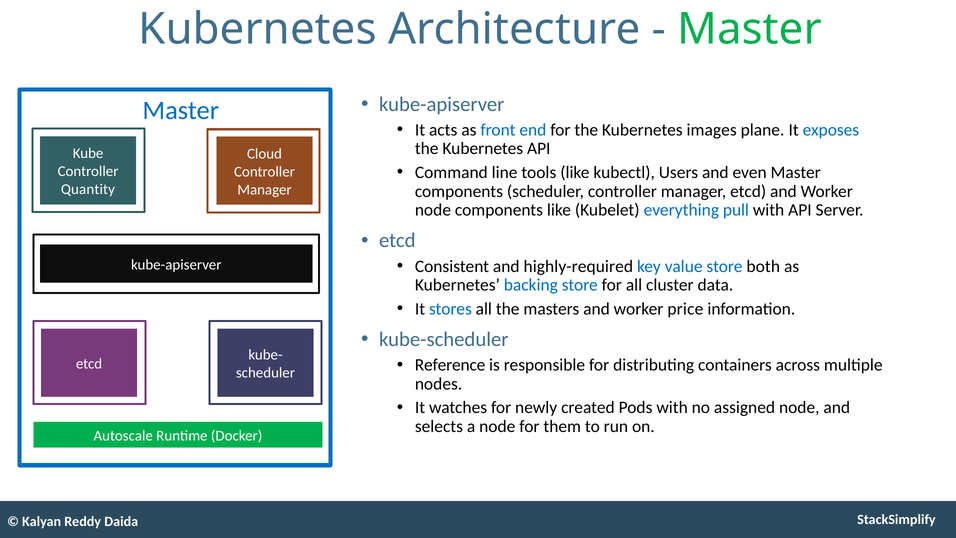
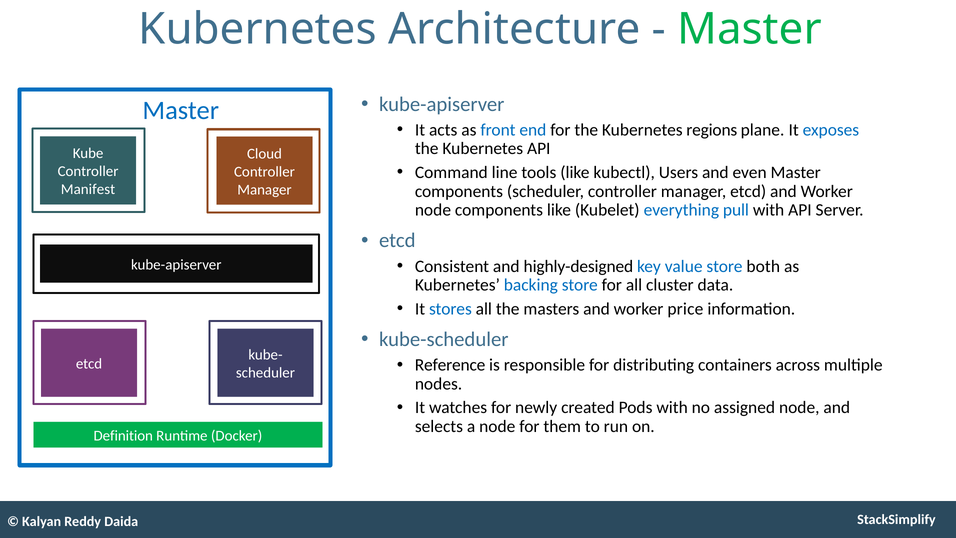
images: images -> regions
Quantity: Quantity -> Manifest
highly-required: highly-required -> highly-designed
Autoscale: Autoscale -> Definition
